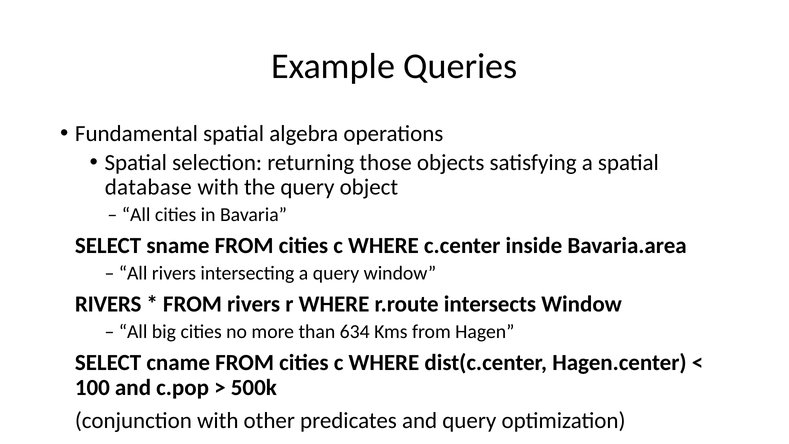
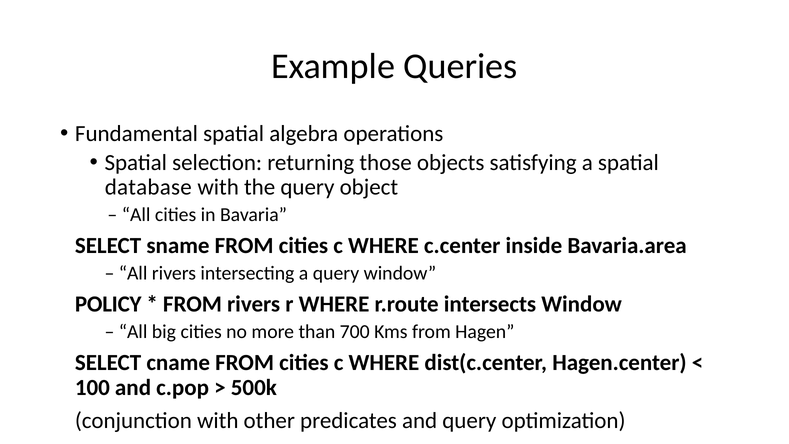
RIVERS at (108, 304): RIVERS -> POLICY
634: 634 -> 700
